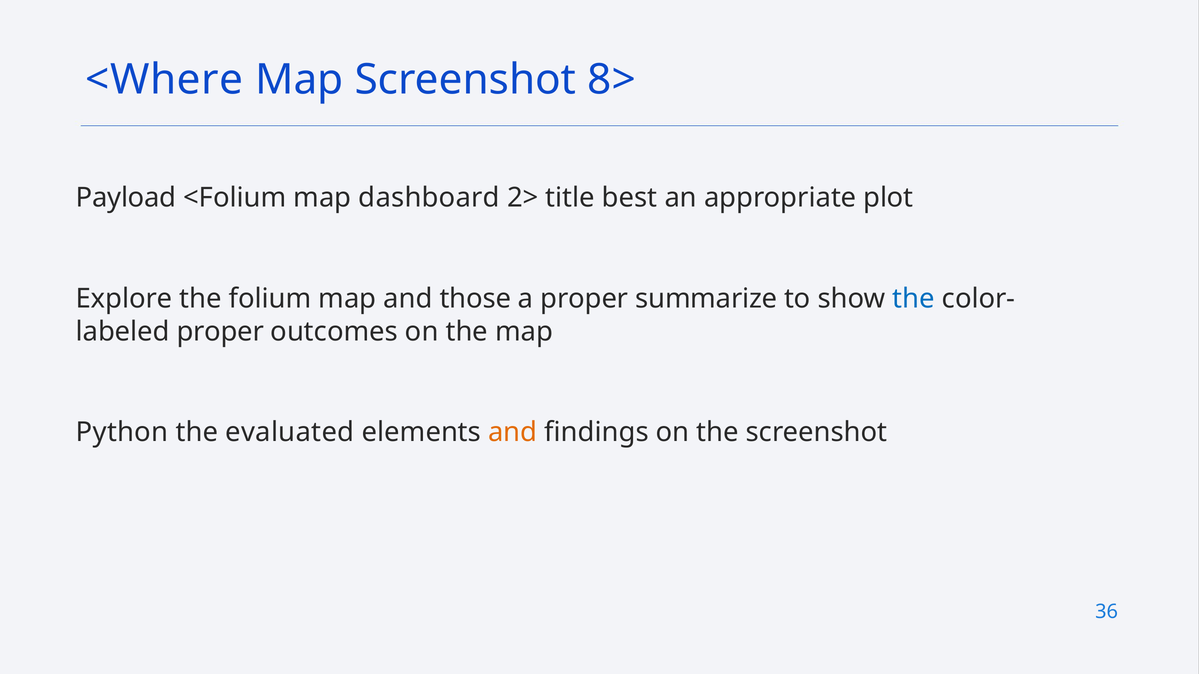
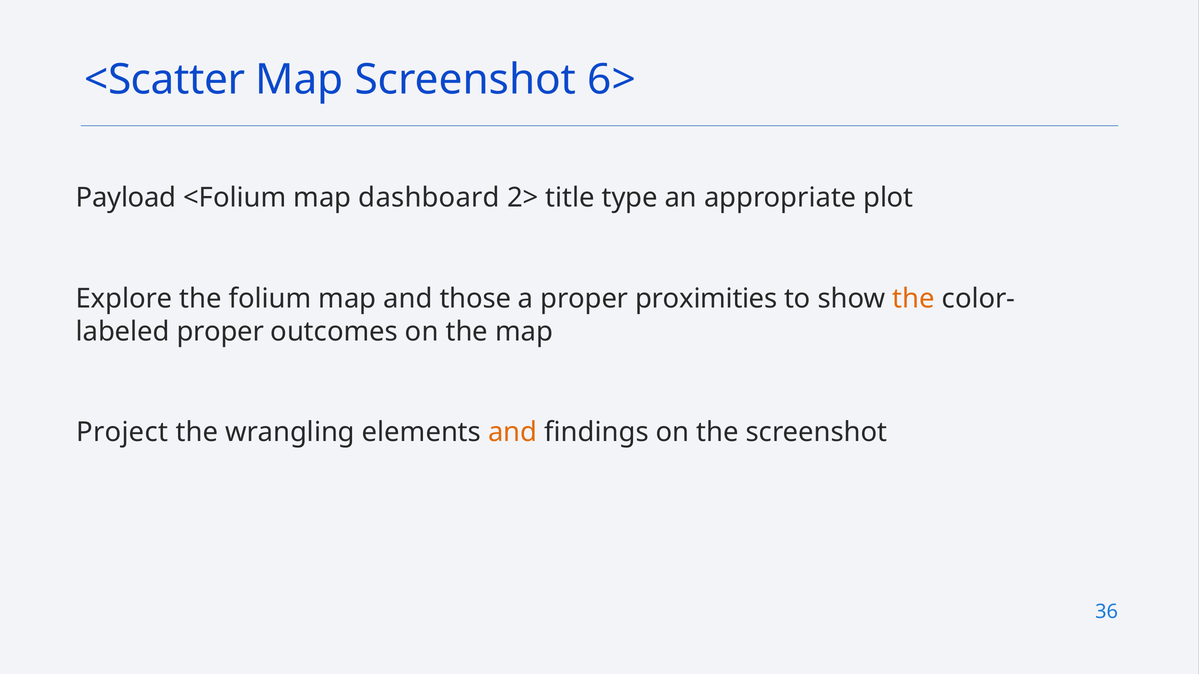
<Where: <Where -> <Scatter
8>: 8> -> 6>
best: best -> type
summarize: summarize -> proximities
the at (914, 299) colour: blue -> orange
Python: Python -> Project
evaluated: evaluated -> wrangling
